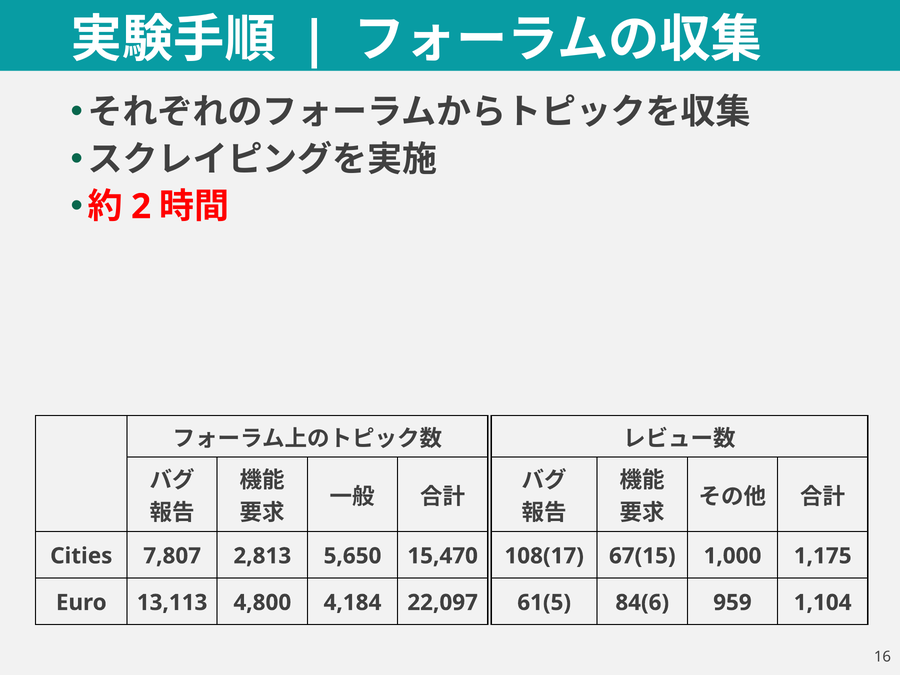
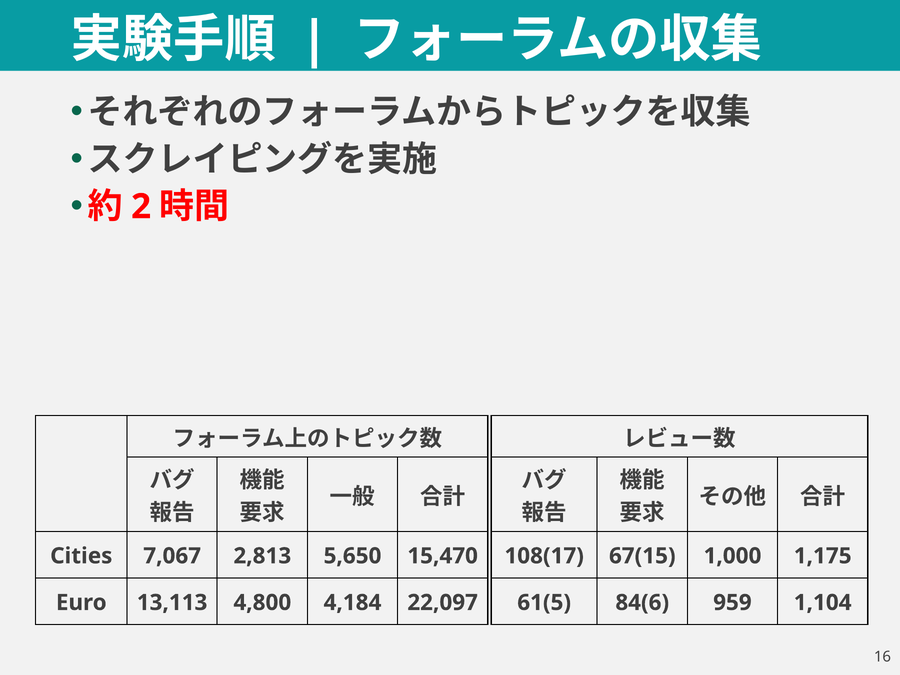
7,807: 7,807 -> 7,067
